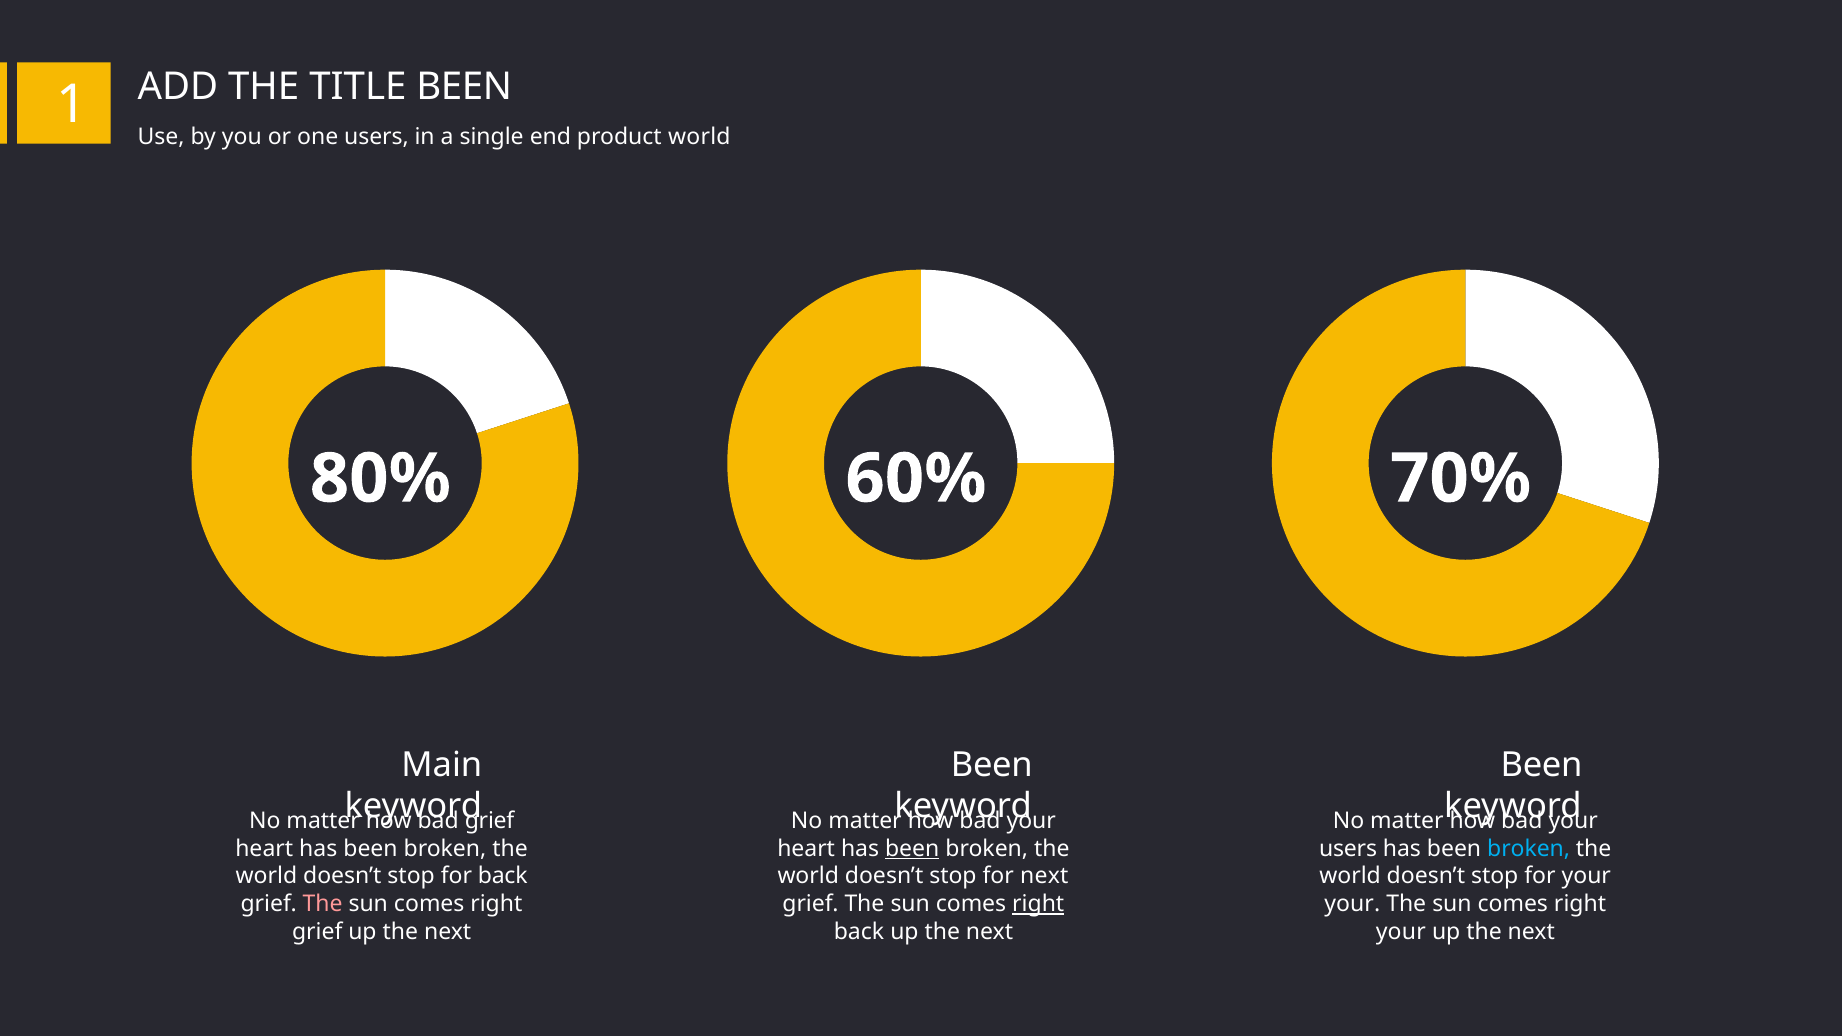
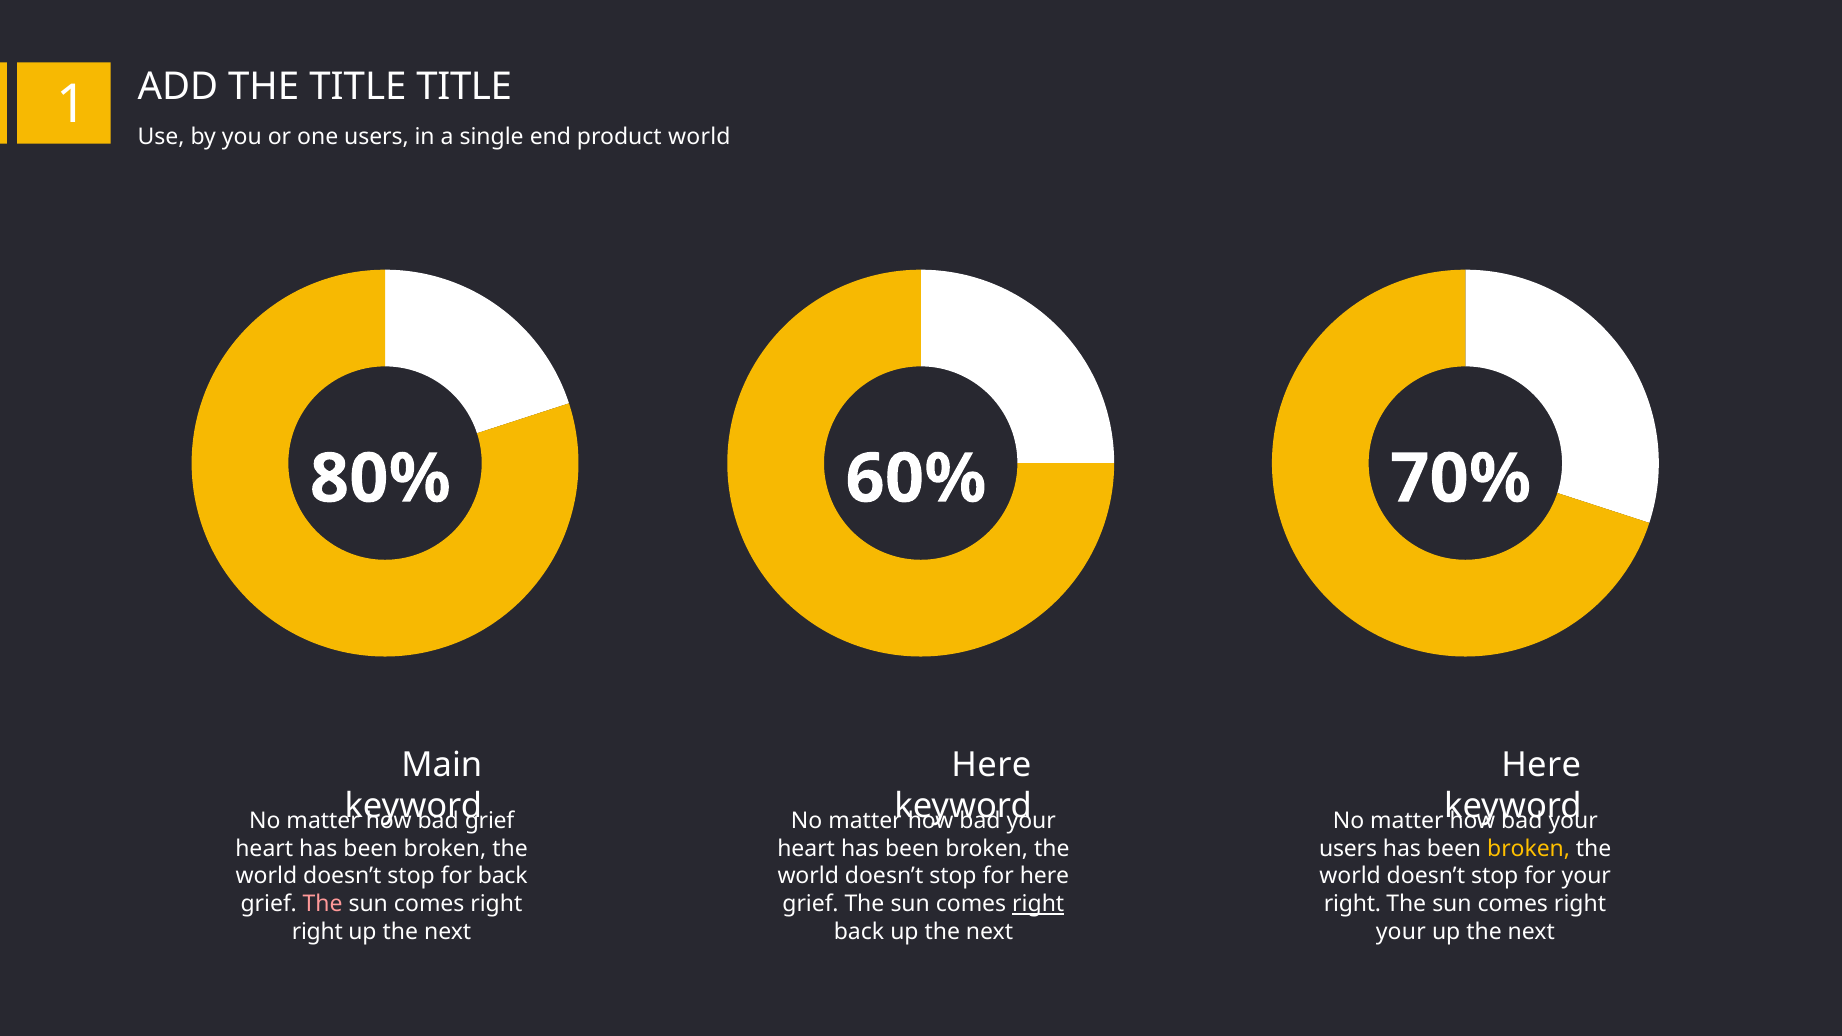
TITLE BEEN: BEEN -> TITLE
Been at (992, 765): Been -> Here
Been at (1542, 765): Been -> Here
been at (912, 849) underline: present -> none
broken at (1529, 849) colour: light blue -> yellow
for next: next -> here
your at (1352, 904): your -> right
grief at (317, 932): grief -> right
